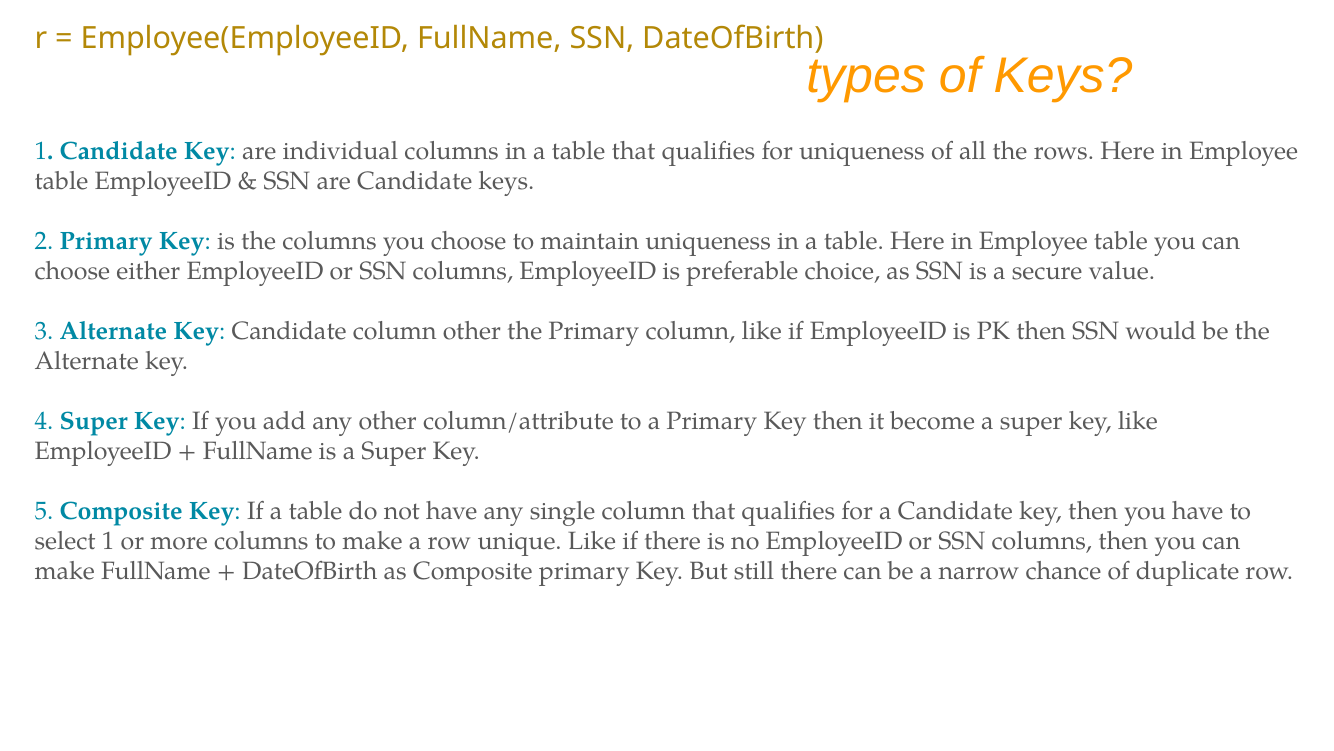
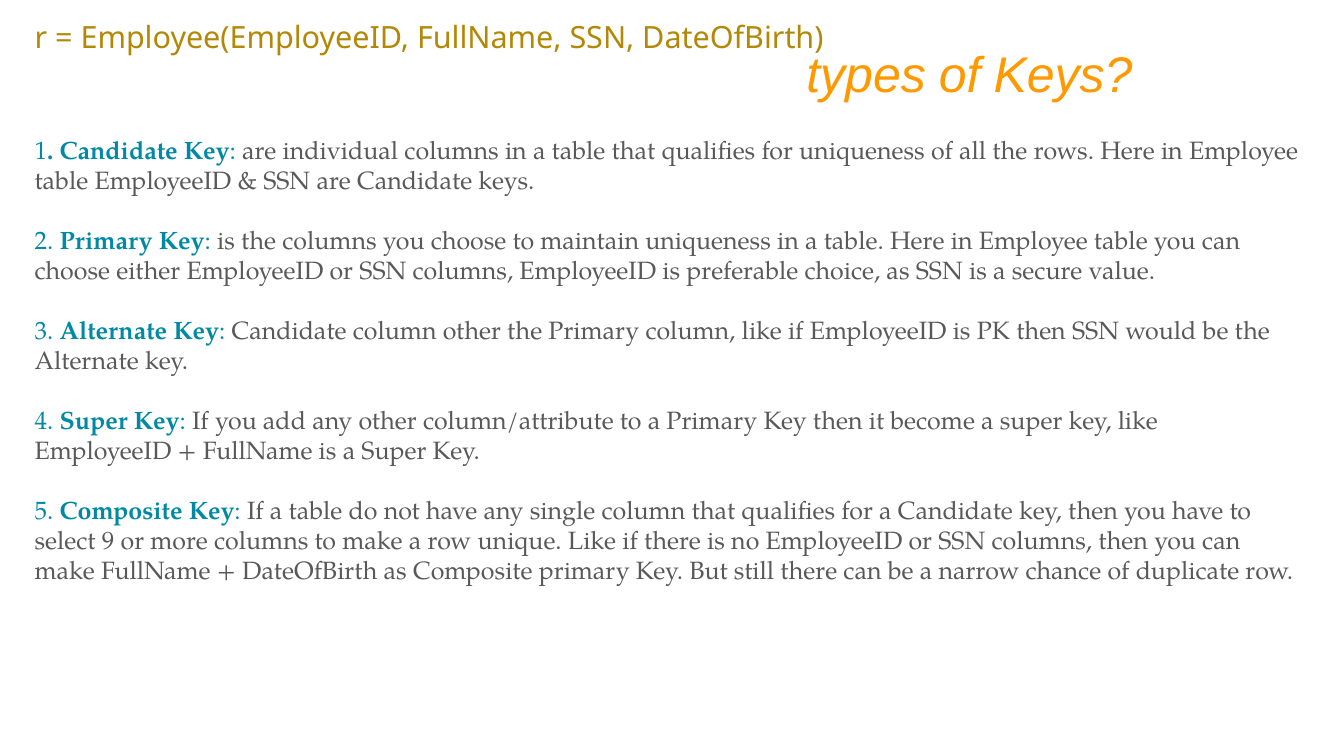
select 1: 1 -> 9
